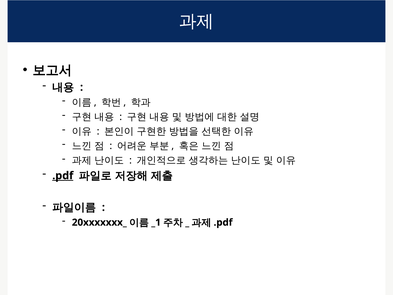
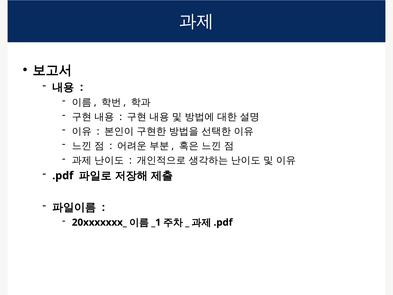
.pdf at (63, 175) underline: present -> none
